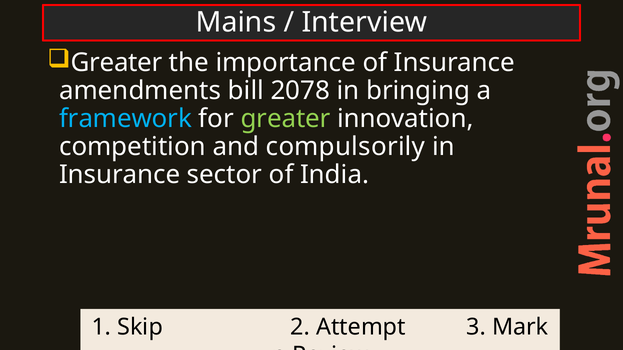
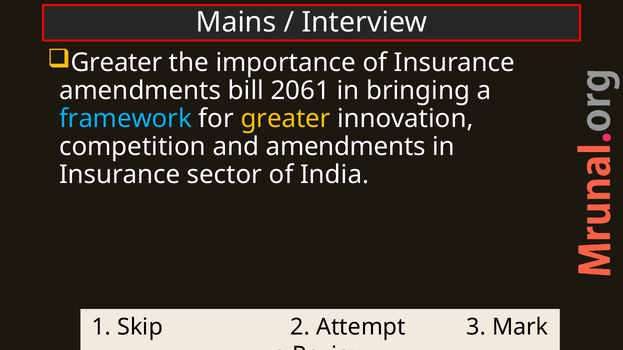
2078: 2078 -> 2061
greater at (286, 119) colour: light green -> yellow
and compulsorily: compulsorily -> amendments
